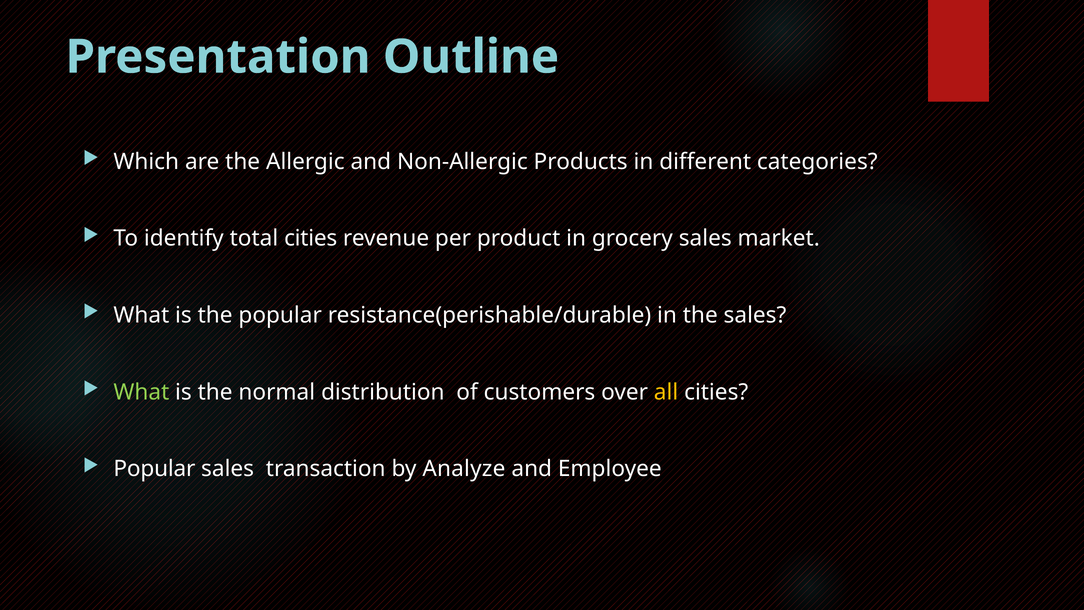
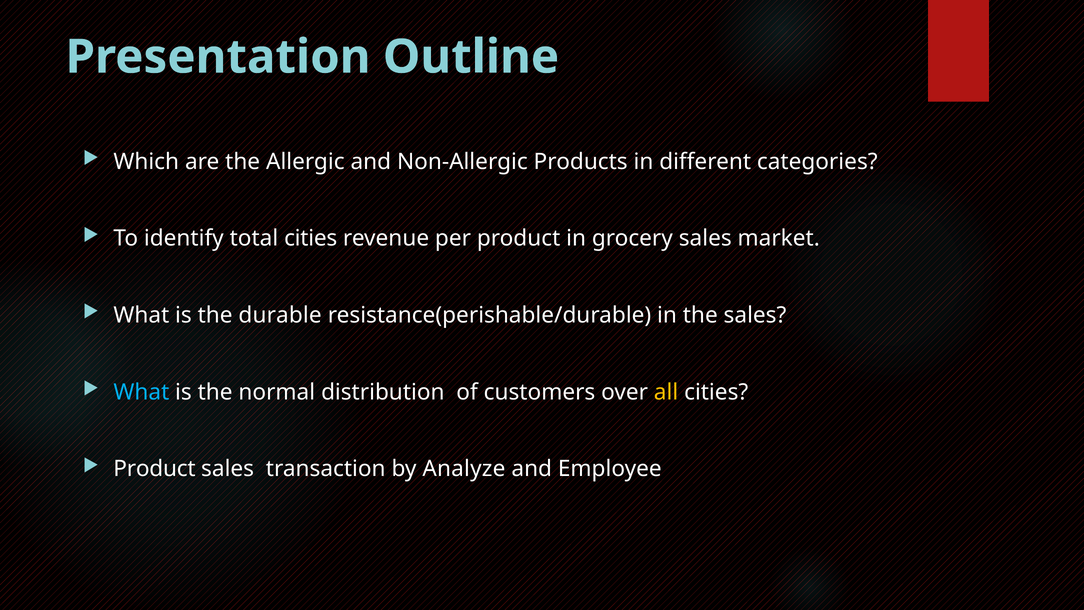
the popular: popular -> durable
What at (141, 392) colour: light green -> light blue
Popular at (154, 469): Popular -> Product
